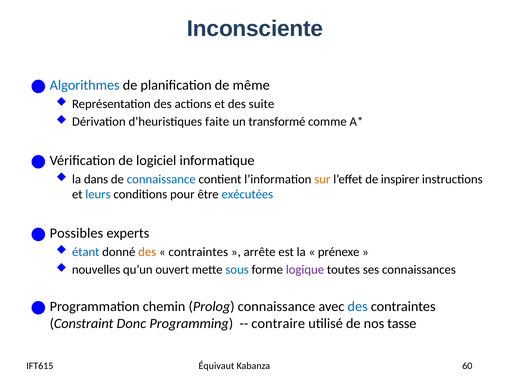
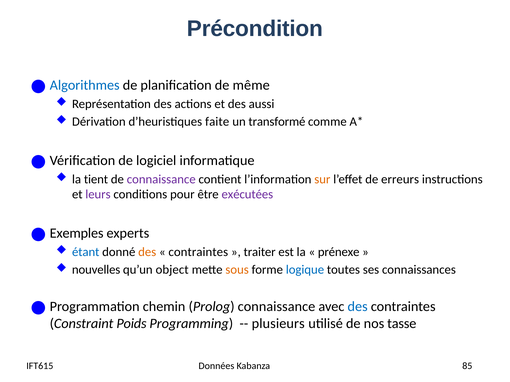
Inconsciente: Inconsciente -> Précondition
suite: suite -> aussi
dans: dans -> tient
connaissance at (161, 179) colour: blue -> purple
inspirer: inspirer -> erreurs
leurs colour: blue -> purple
exécutées colour: blue -> purple
Possibles: Possibles -> Exemples
arrête: arrête -> traiter
ouvert: ouvert -> object
sous colour: blue -> orange
logique colour: purple -> blue
Donc: Donc -> Poids
contraire: contraire -> plusieurs
Équivaut: Équivaut -> Données
60: 60 -> 85
